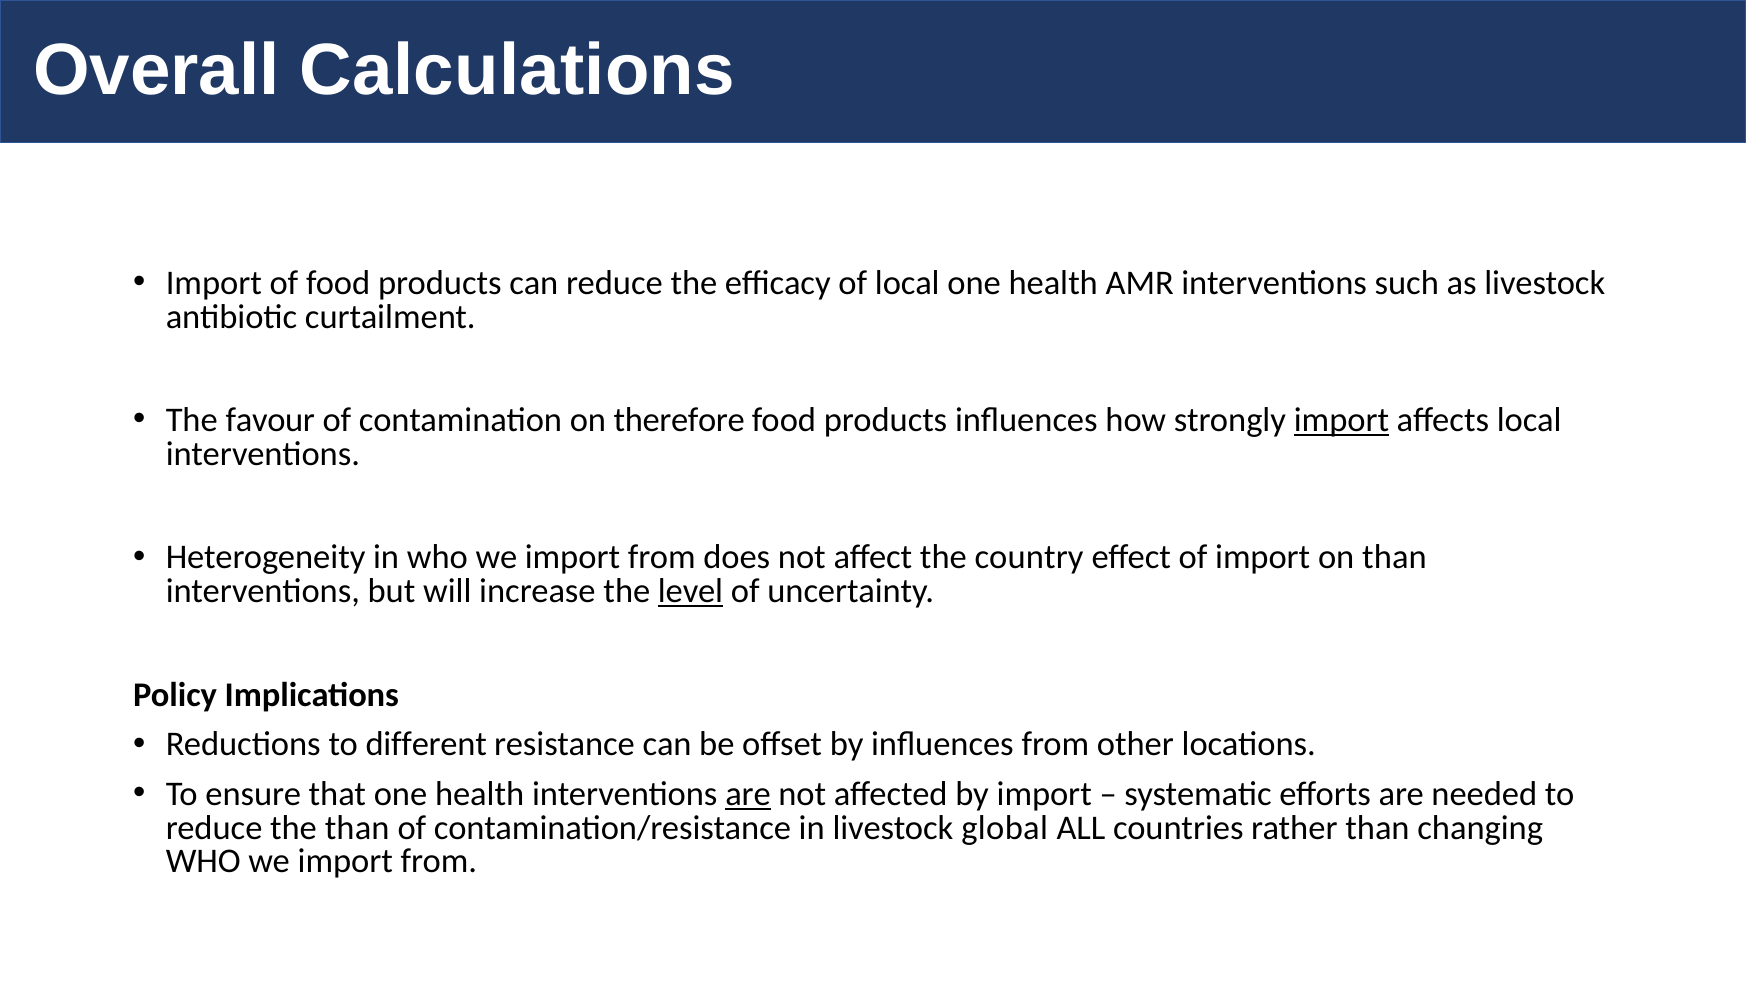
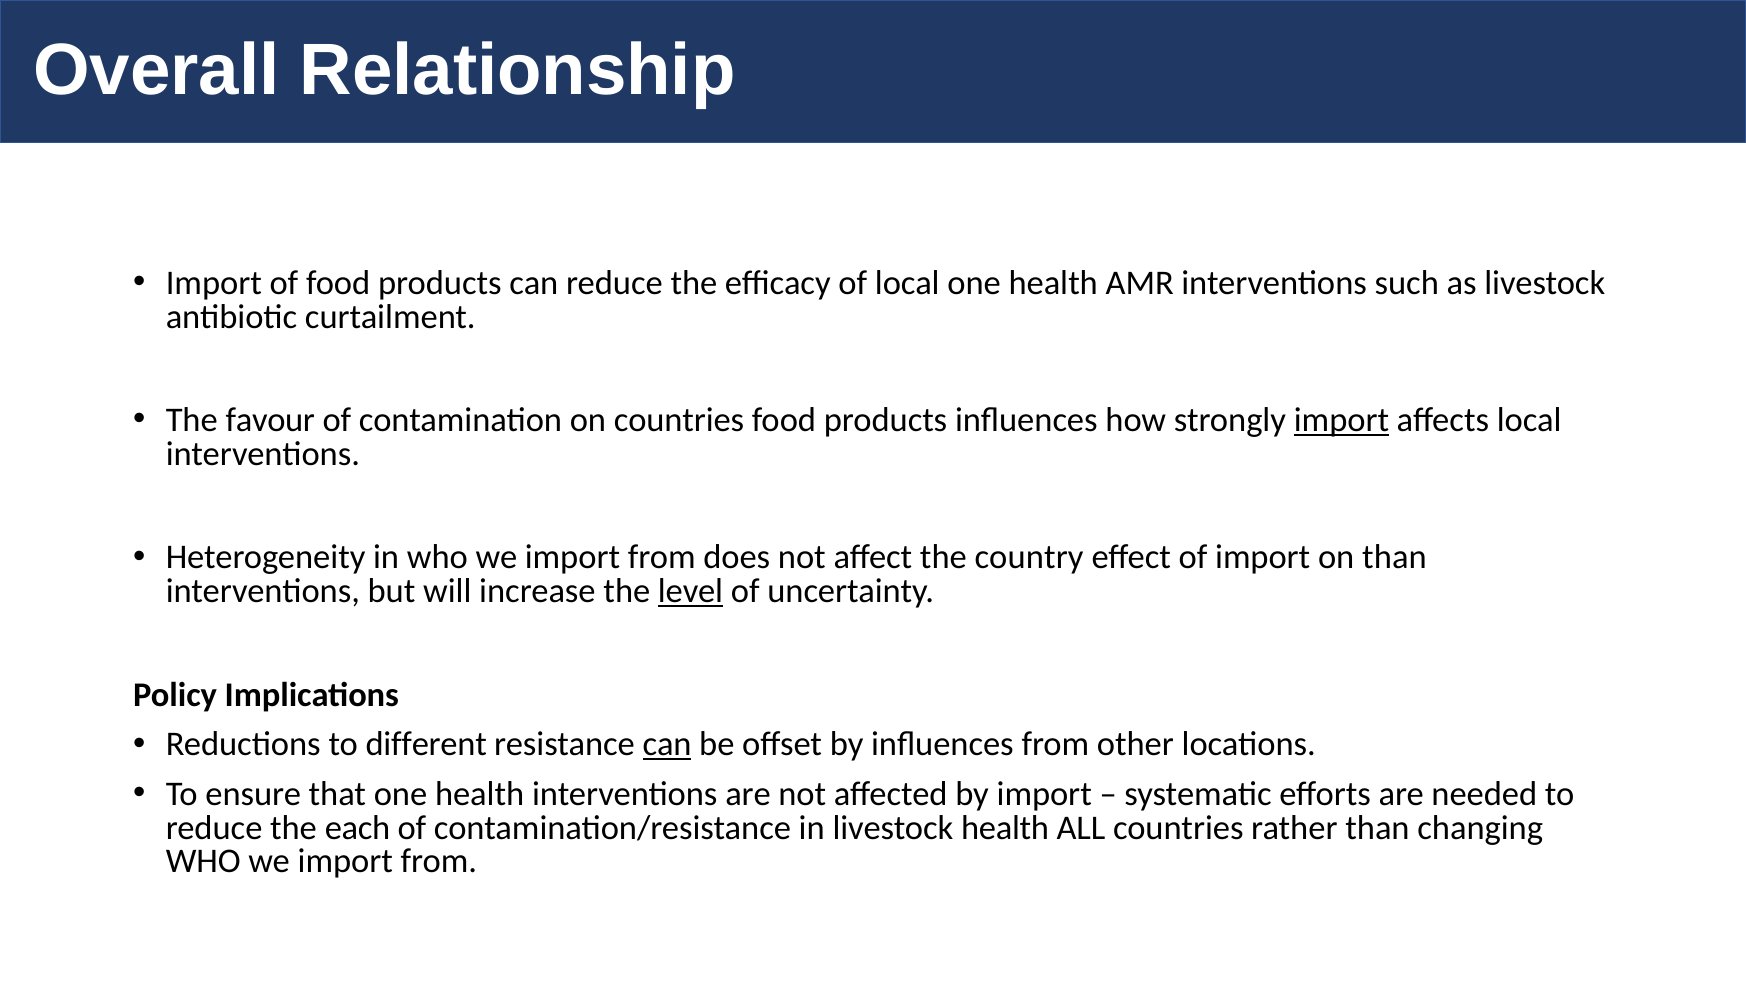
Calculations: Calculations -> Relationship
on therefore: therefore -> countries
can at (667, 745) underline: none -> present
are at (748, 795) underline: present -> none
the than: than -> each
livestock global: global -> health
